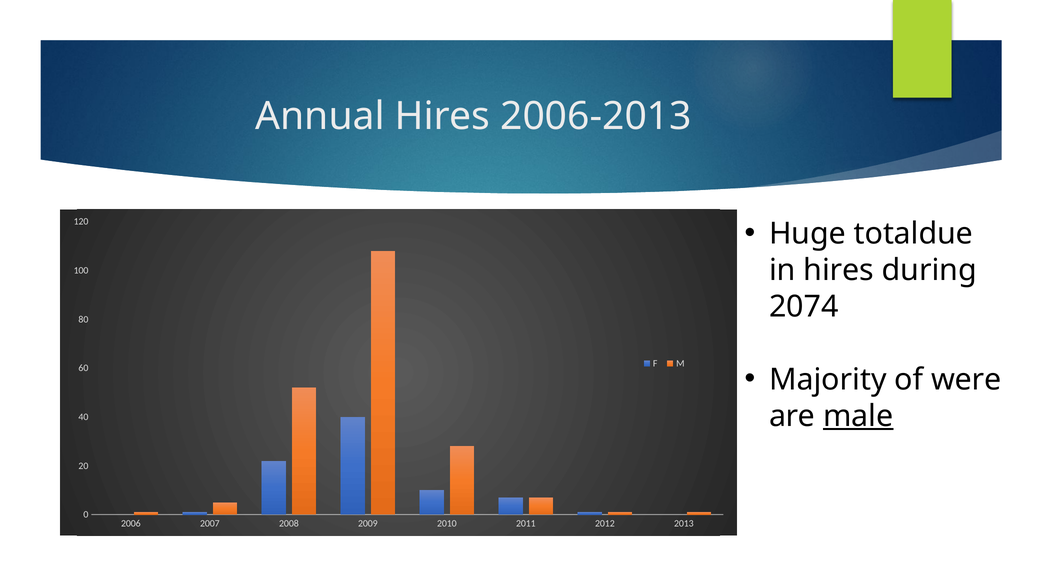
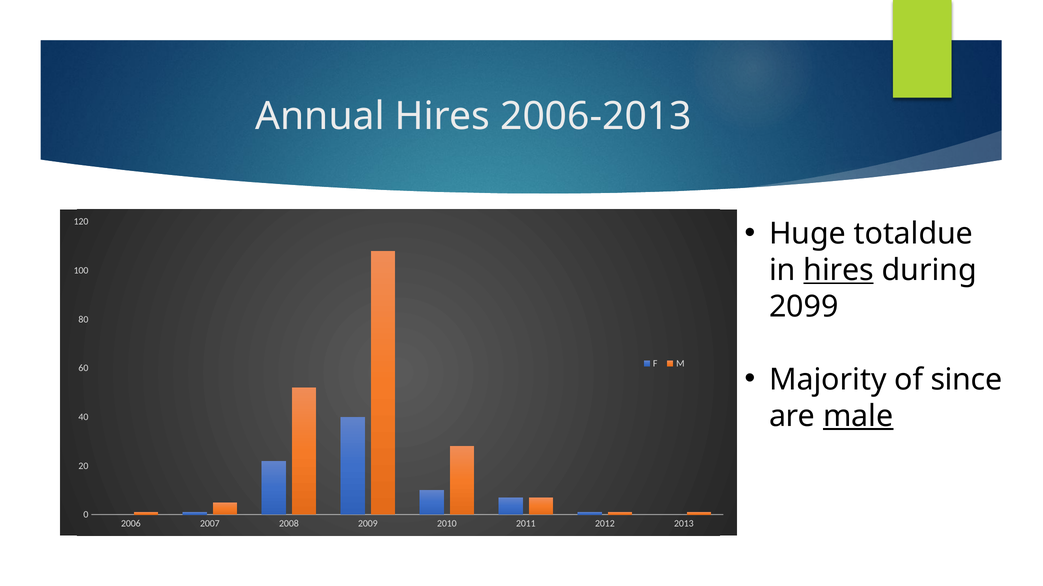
hires at (839, 270) underline: none -> present
2074: 2074 -> 2099
were: were -> since
